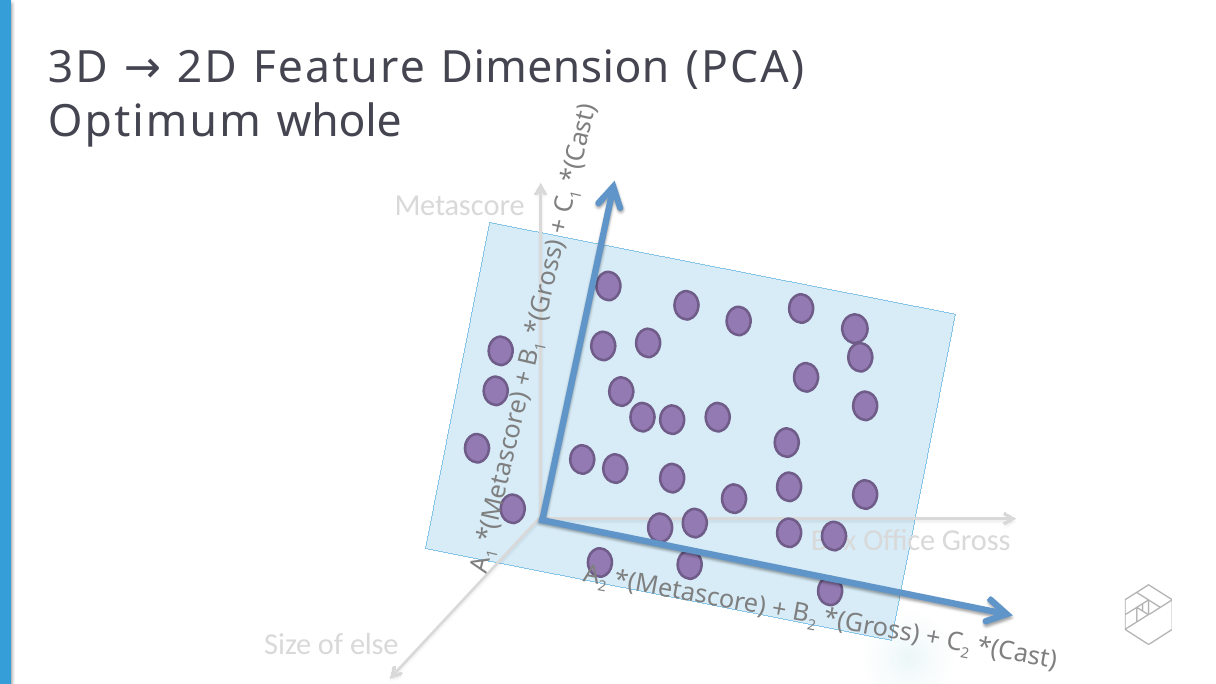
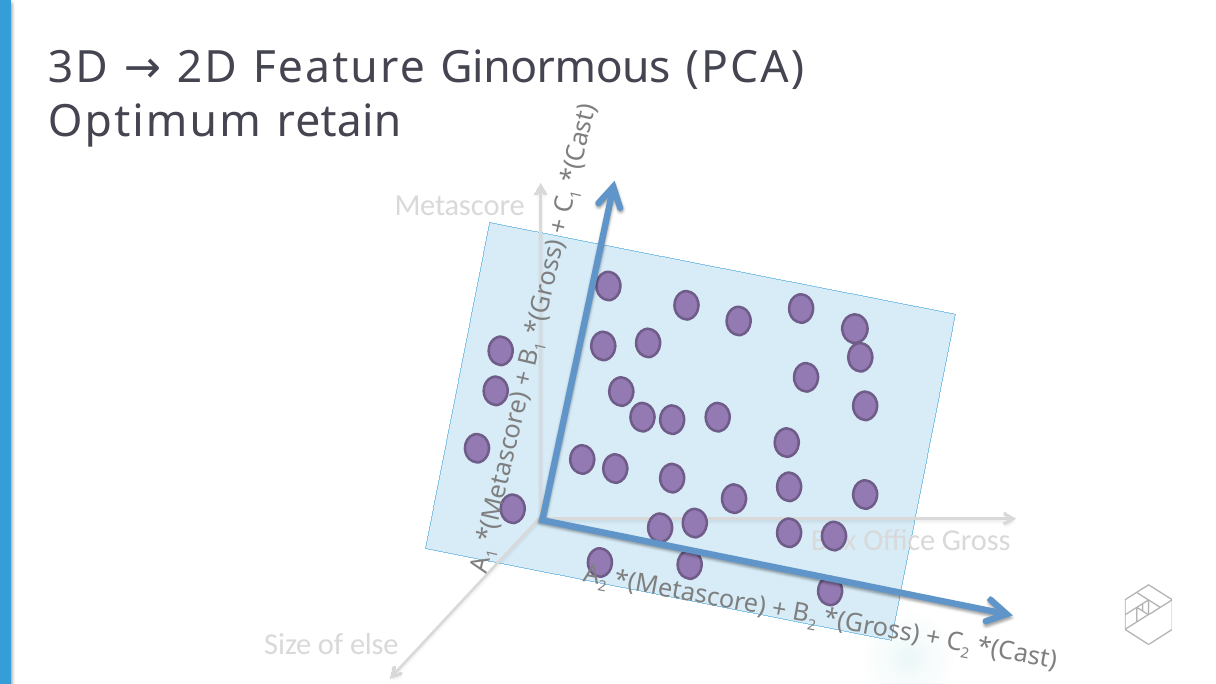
Dimension: Dimension -> Ginormous
whole: whole -> retain
